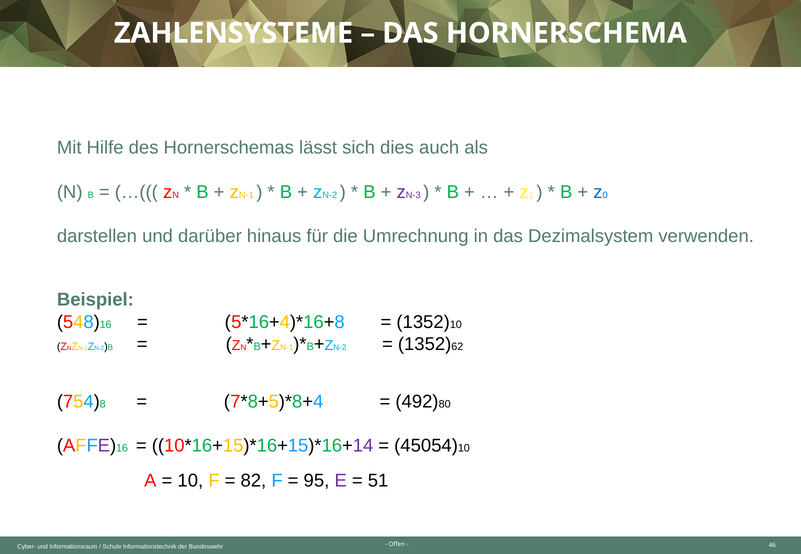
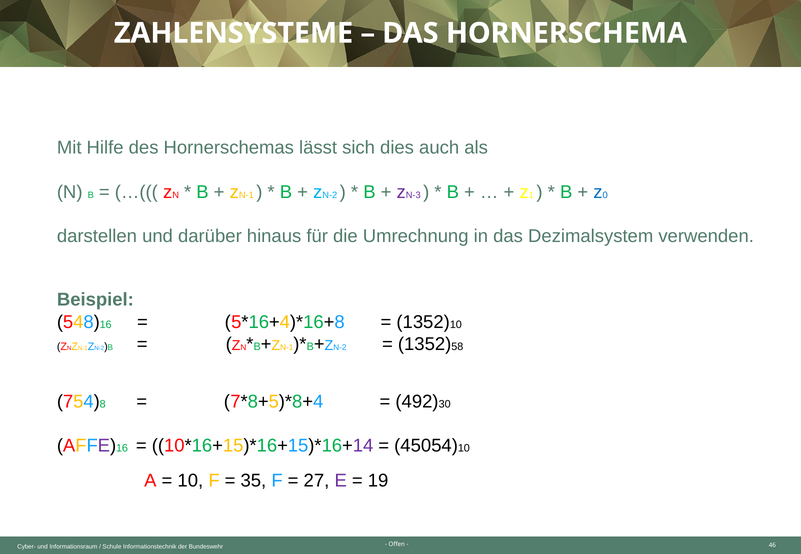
62: 62 -> 58
80: 80 -> 30
82: 82 -> 35
95: 95 -> 27
51: 51 -> 19
